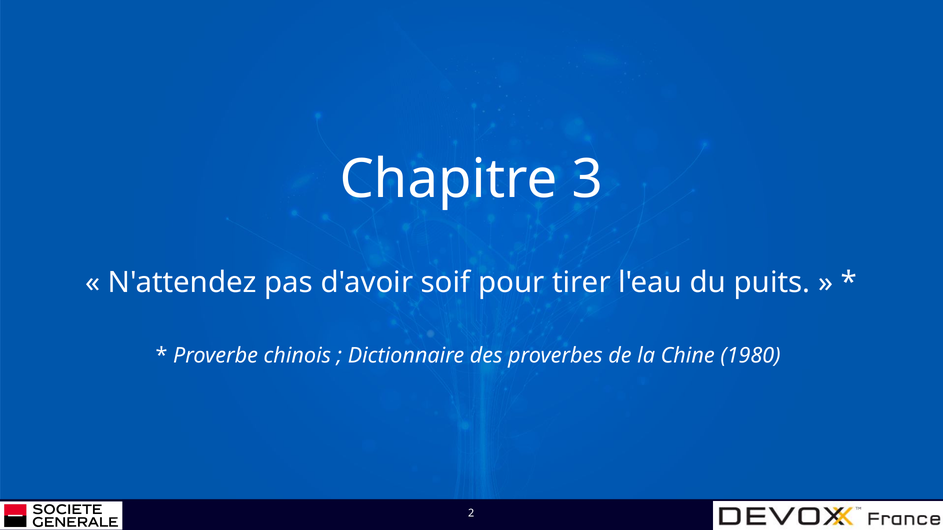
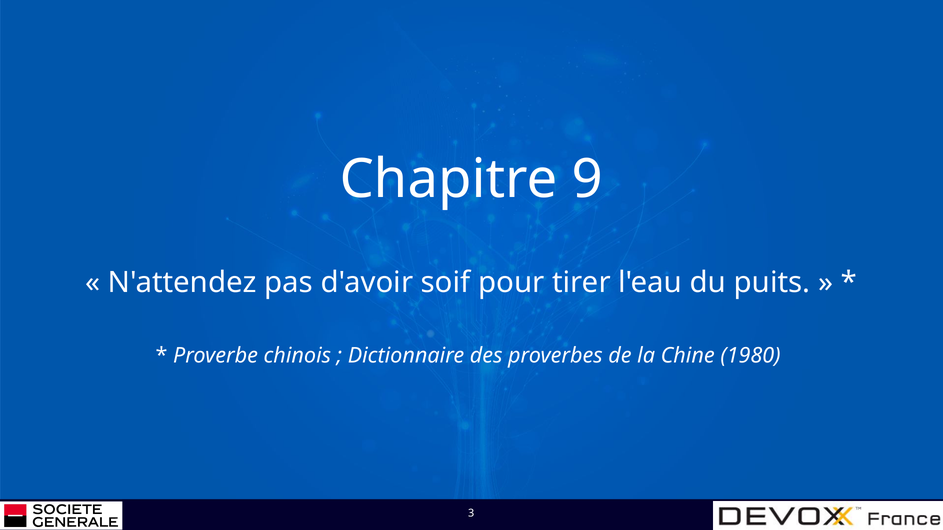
3: 3 -> 9
2: 2 -> 3
